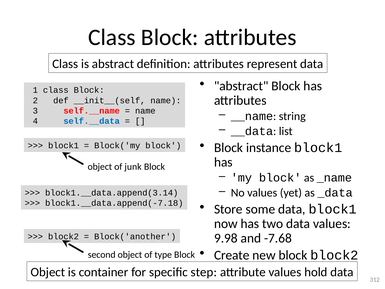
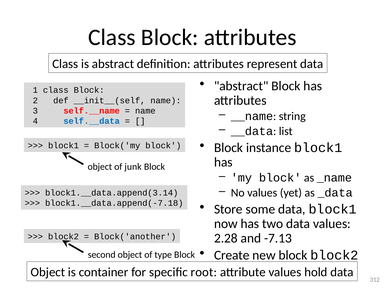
9.98: 9.98 -> 2.28
-7.68: -7.68 -> -7.13
step: step -> root
